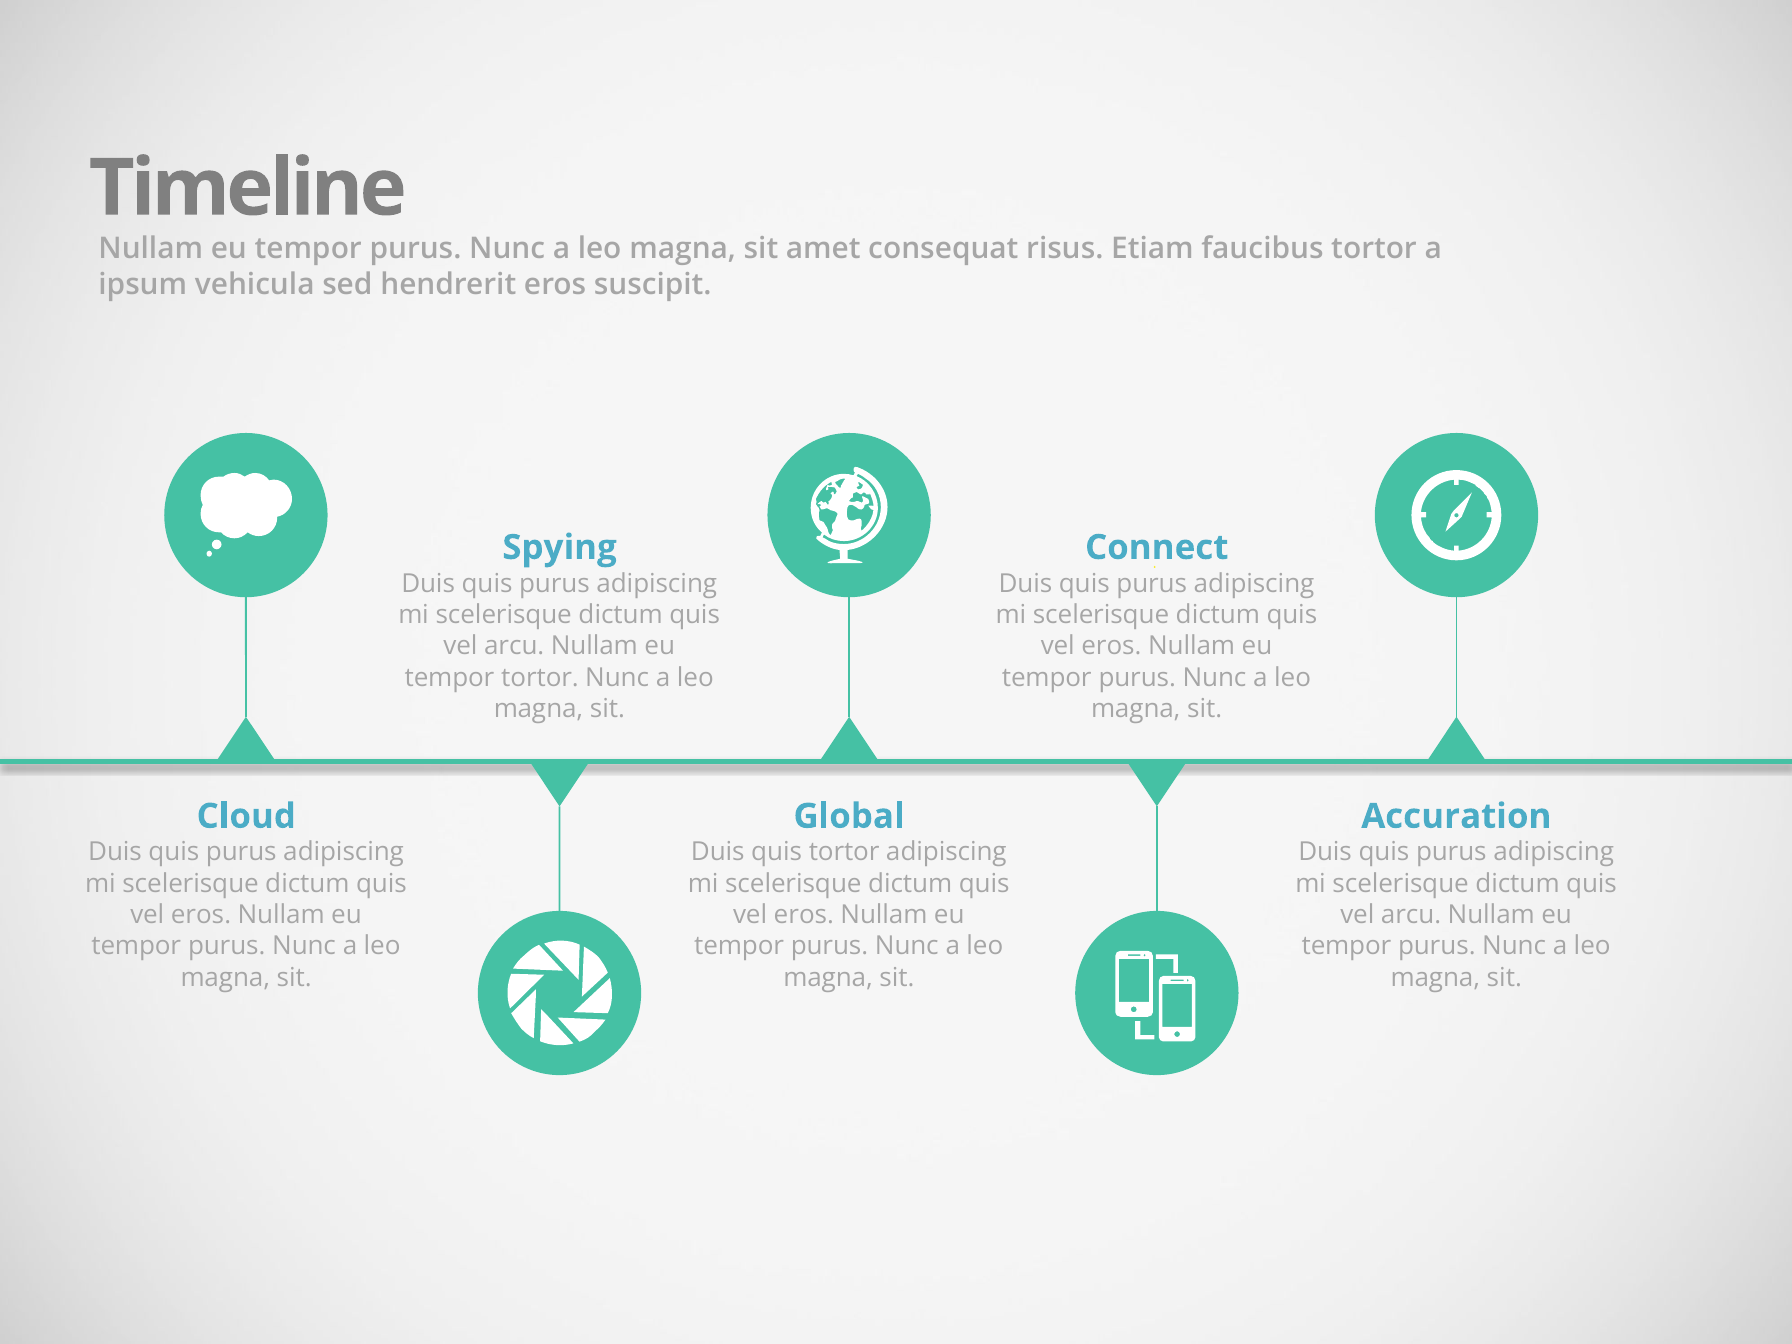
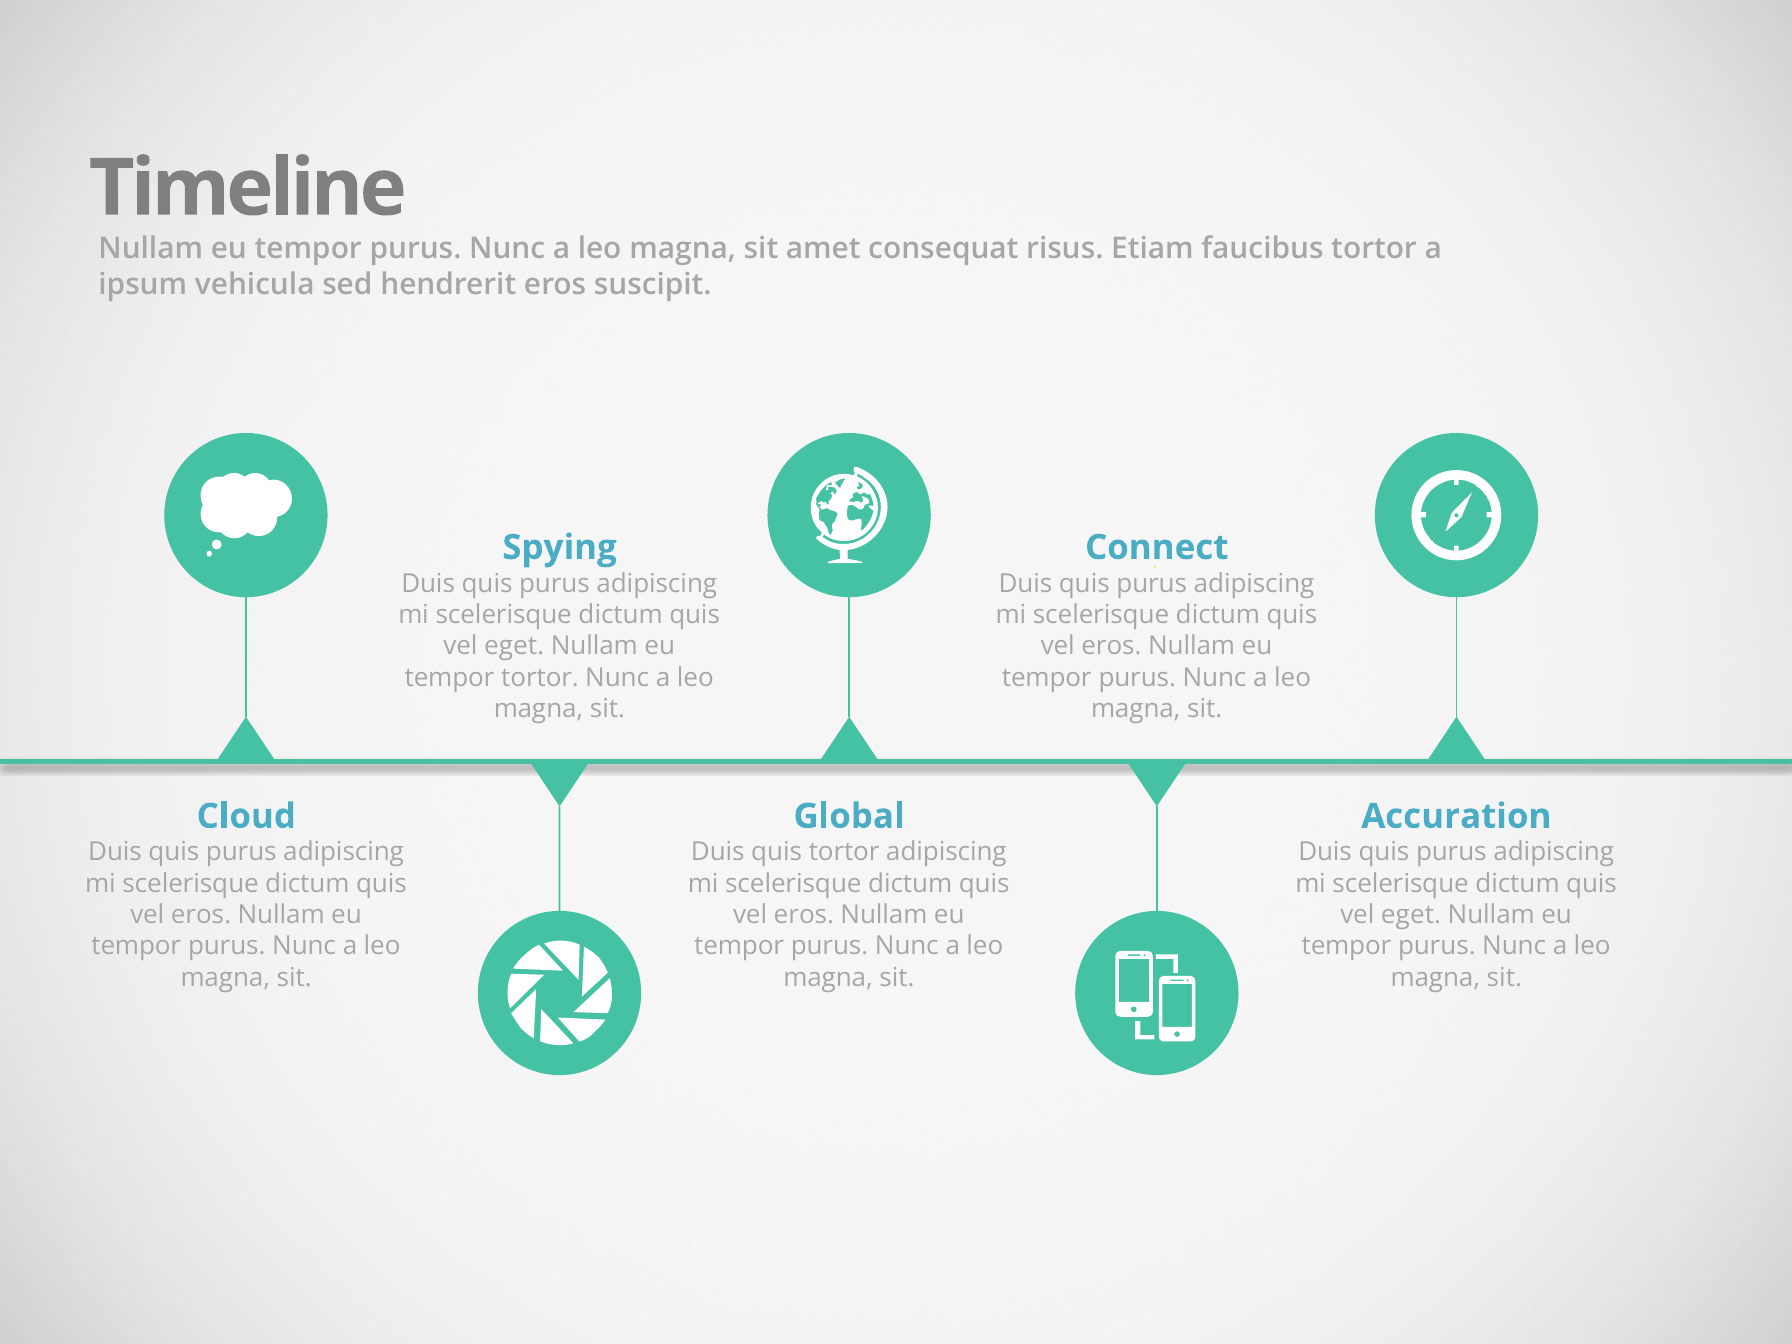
arcu at (514, 646): arcu -> eget
arcu at (1411, 915): arcu -> eget
